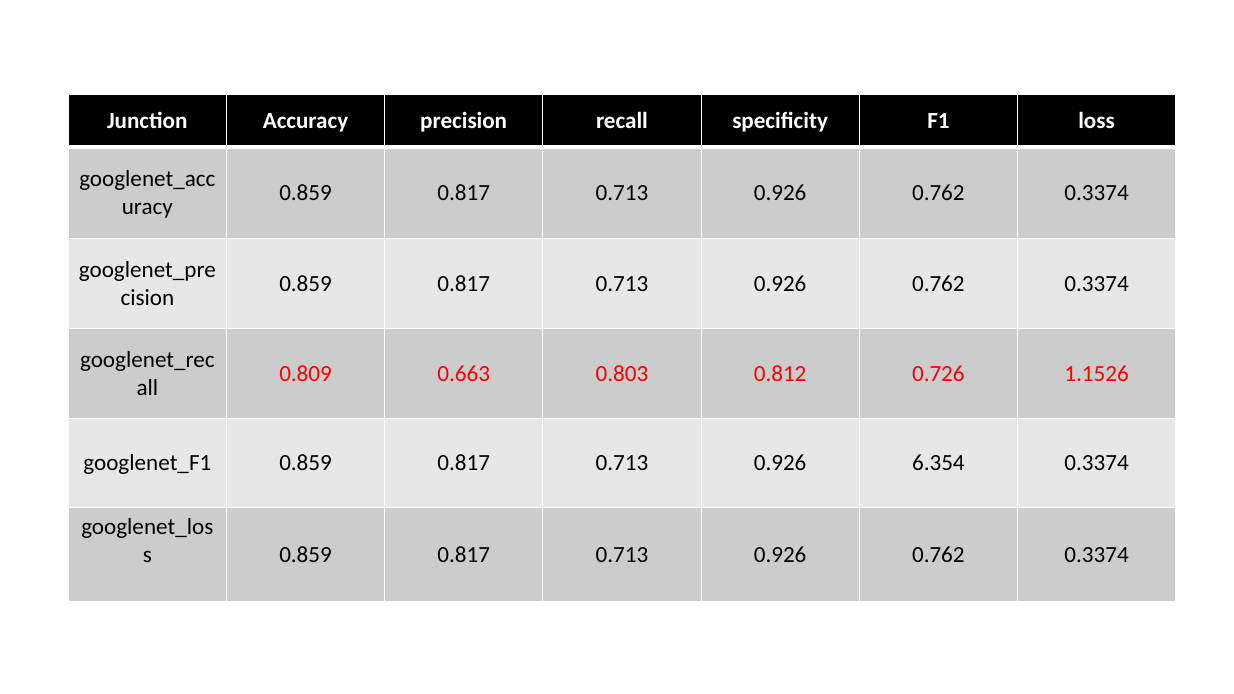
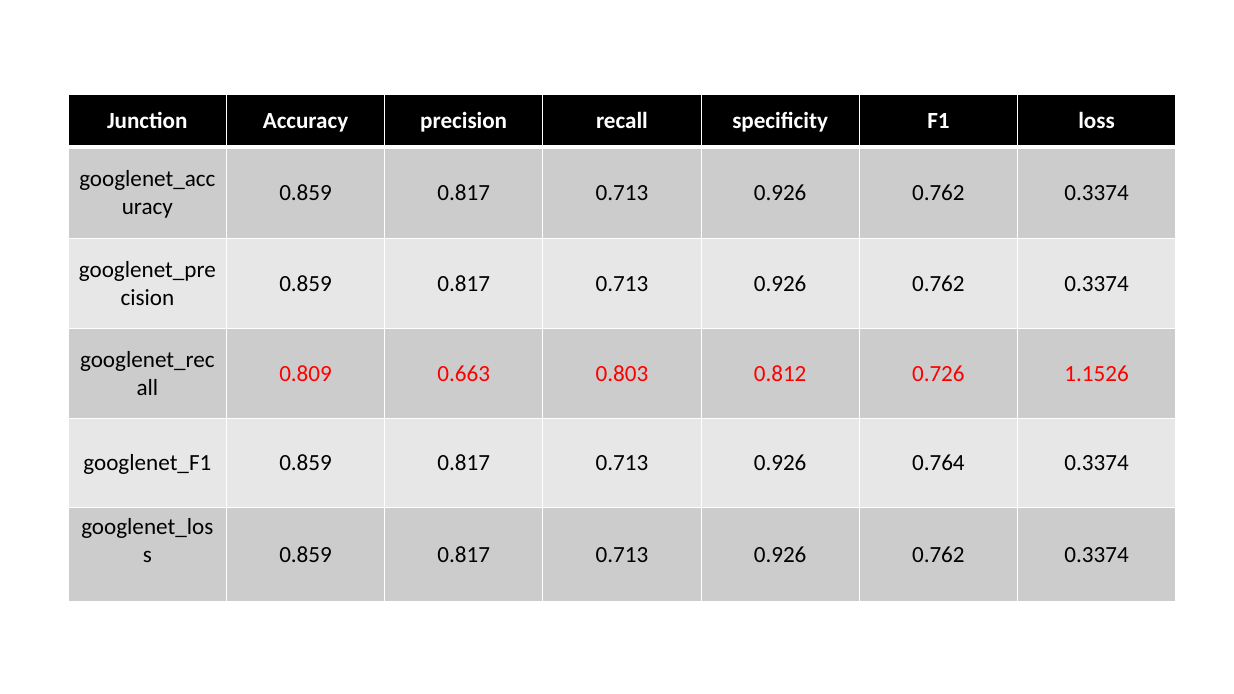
6.354: 6.354 -> 0.764
